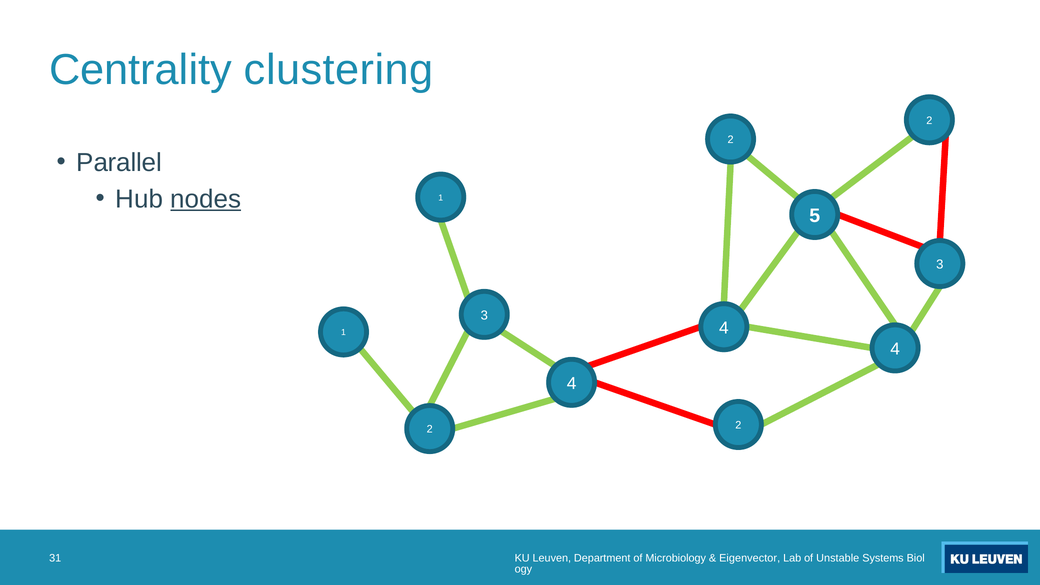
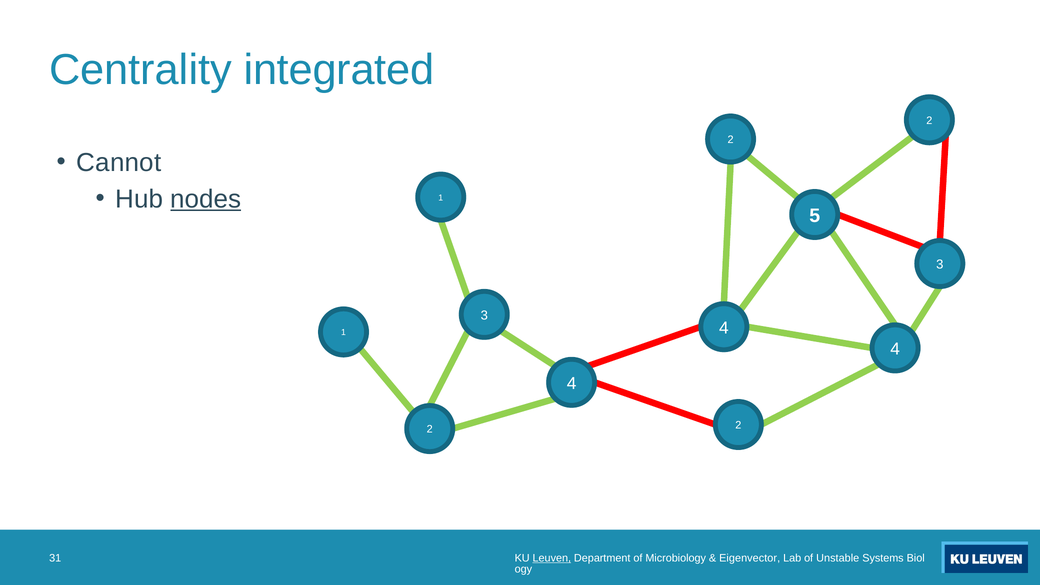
clustering: clustering -> integrated
Parallel: Parallel -> Cannot
Leuven underline: none -> present
